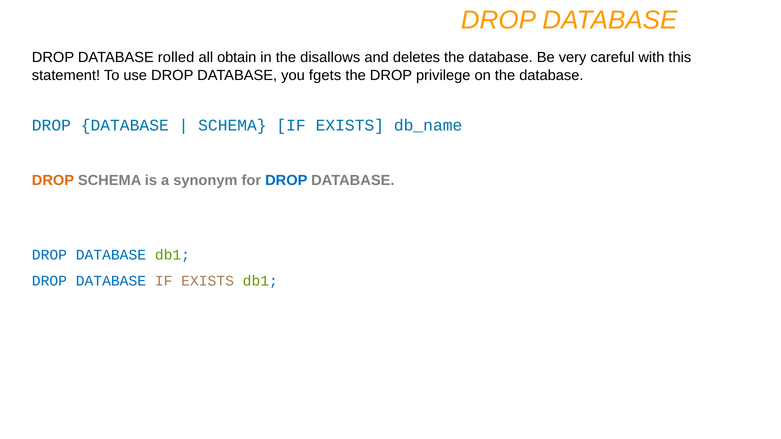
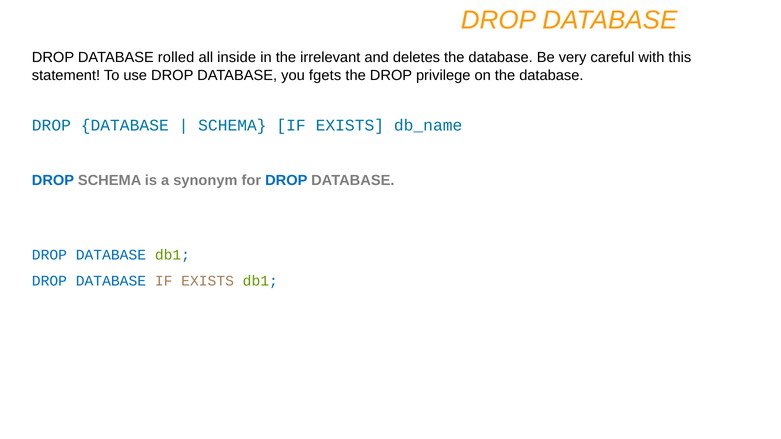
obtain: obtain -> inside
disallows: disallows -> irrelevant
DROP at (53, 180) colour: orange -> blue
